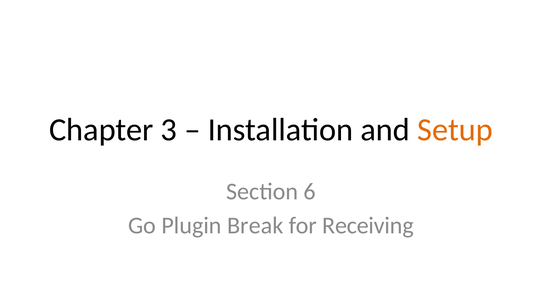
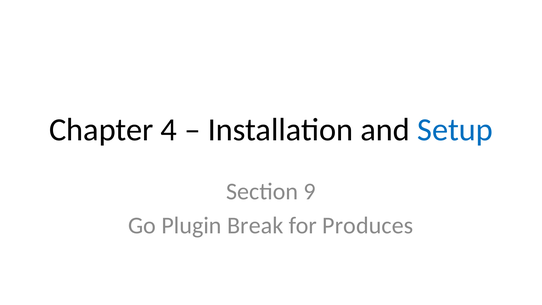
3: 3 -> 4
Setup colour: orange -> blue
6: 6 -> 9
Receiving: Receiving -> Produces
